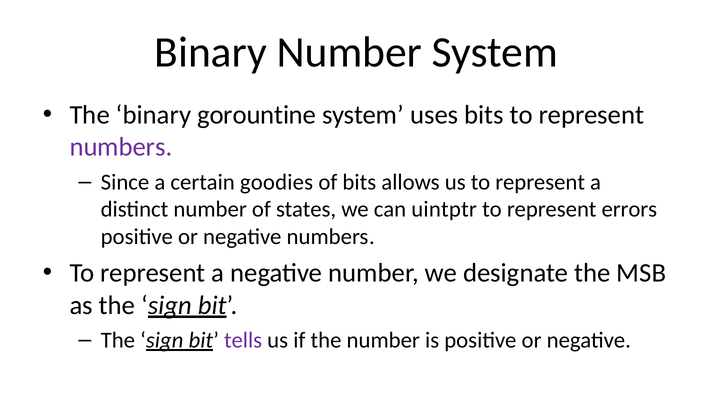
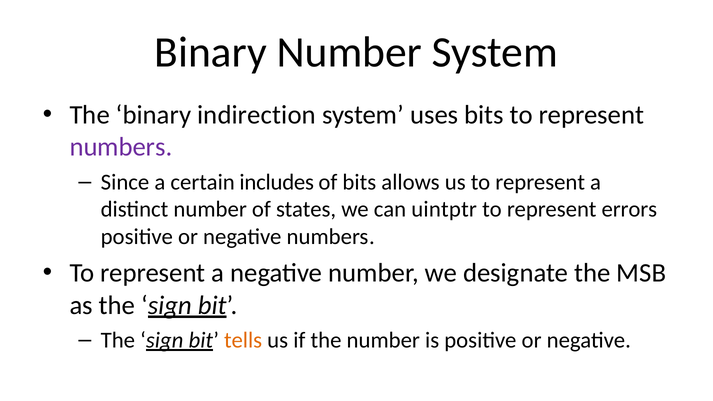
gorountine: gorountine -> indirection
goodies: goodies -> includes
tells colour: purple -> orange
